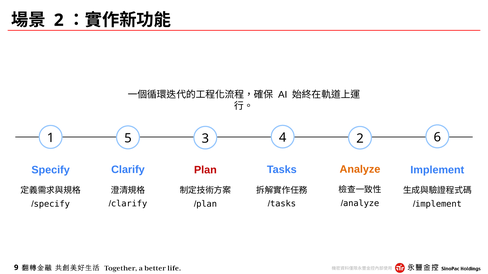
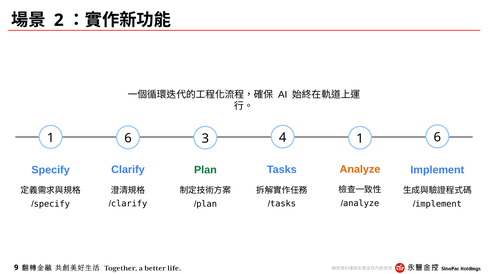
4 2: 2 -> 1
1 5: 5 -> 6
Plan colour: red -> green
